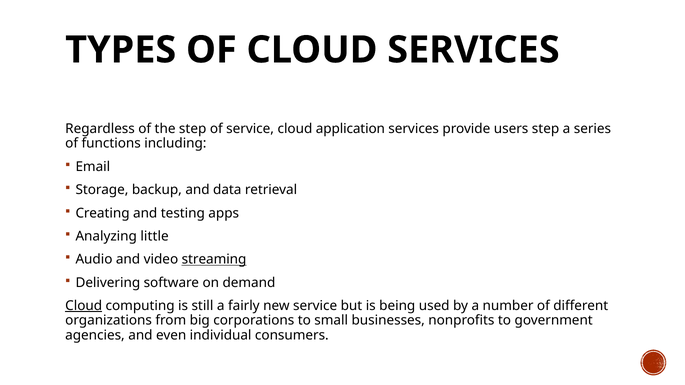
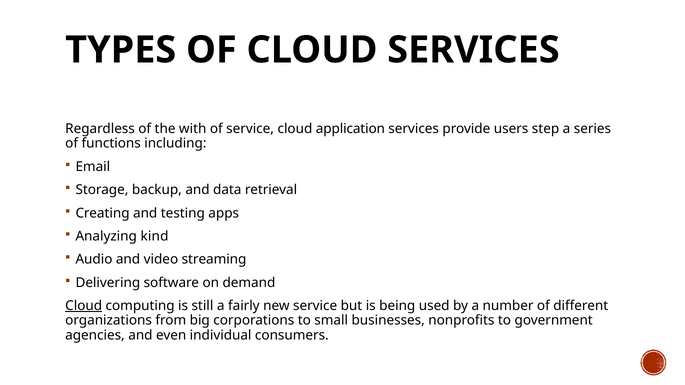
the step: step -> with
little: little -> kind
streaming underline: present -> none
